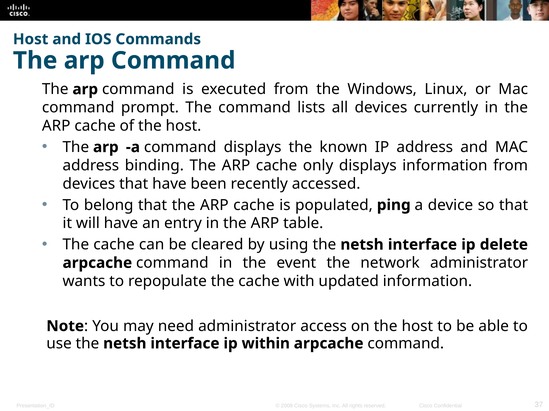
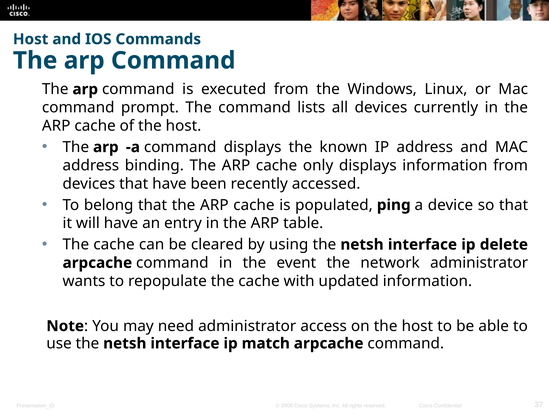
within: within -> match
